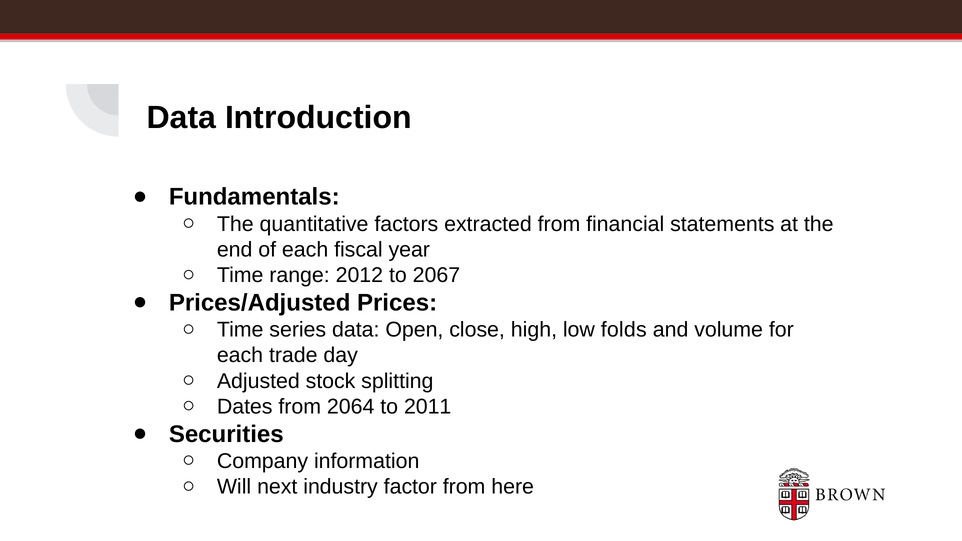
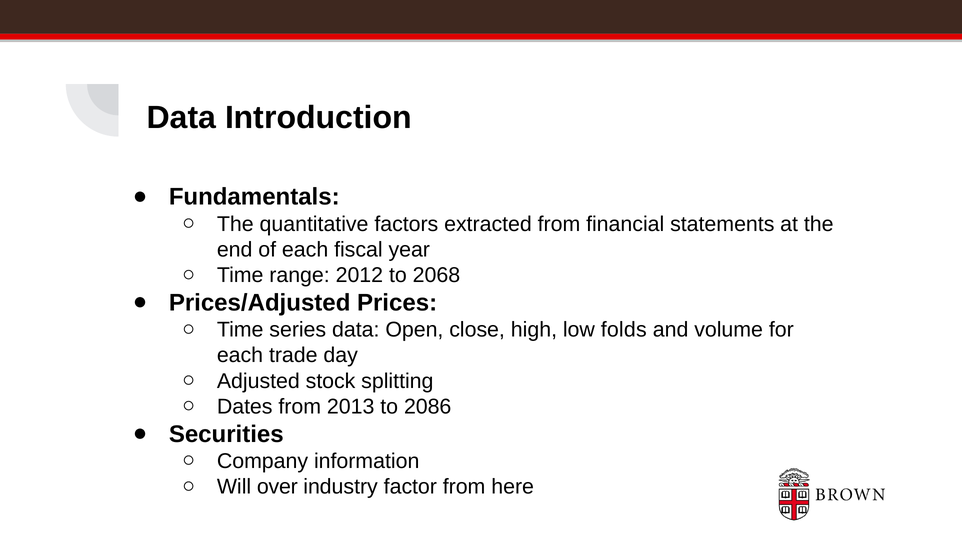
2067: 2067 -> 2068
2064: 2064 -> 2013
2011: 2011 -> 2086
next: next -> over
